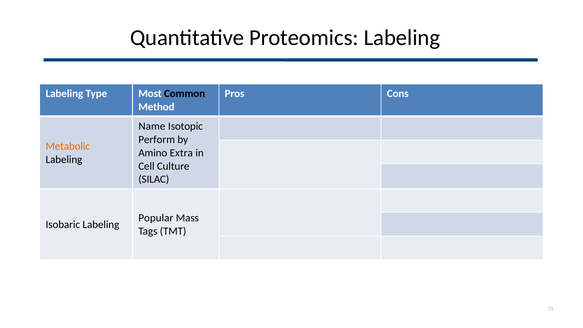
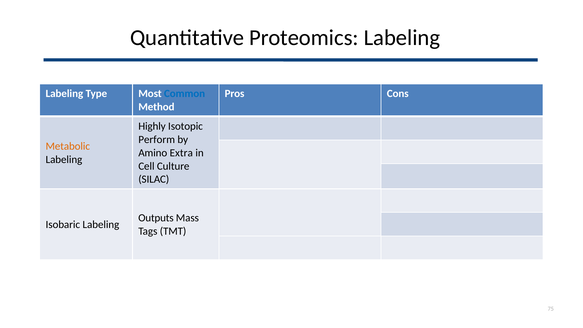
Common colour: black -> blue
Name: Name -> Highly
Popular: Popular -> Outputs
